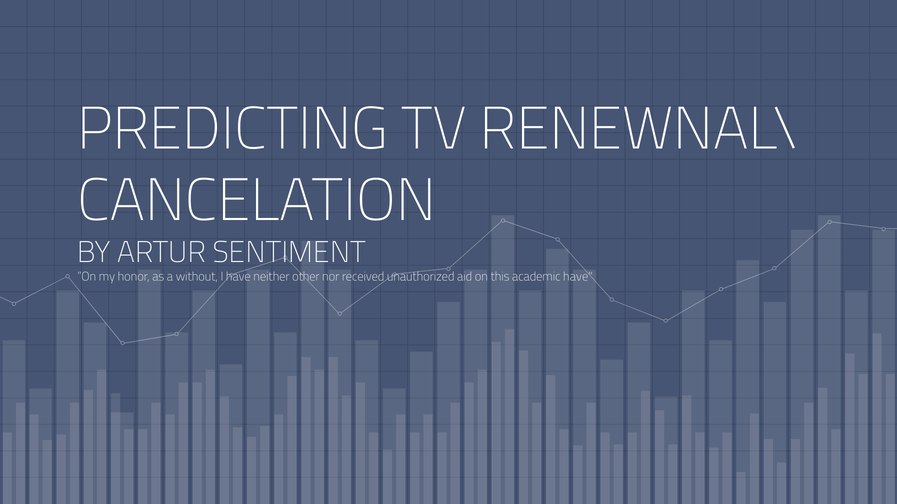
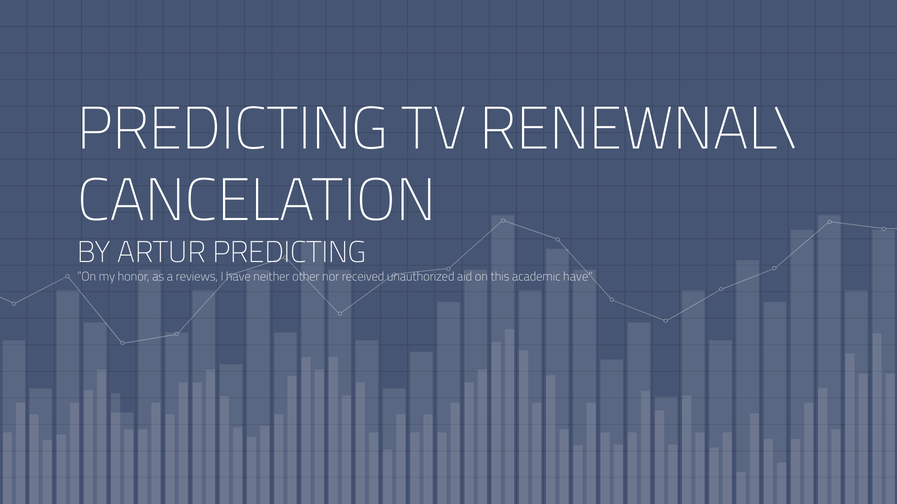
ARTUR SENTIMENT: SENTIMENT -> PREDICTING
without: without -> reviews
